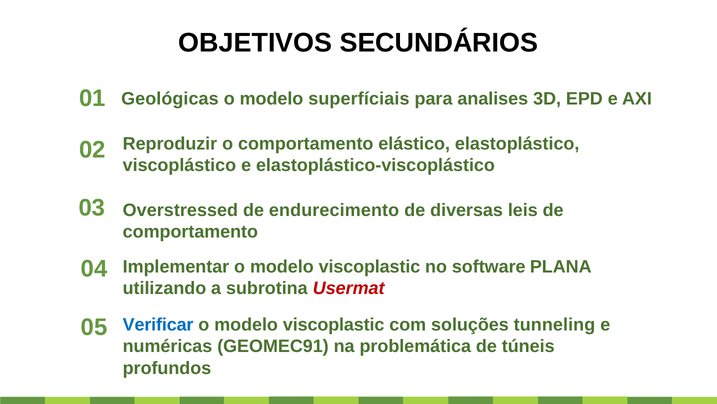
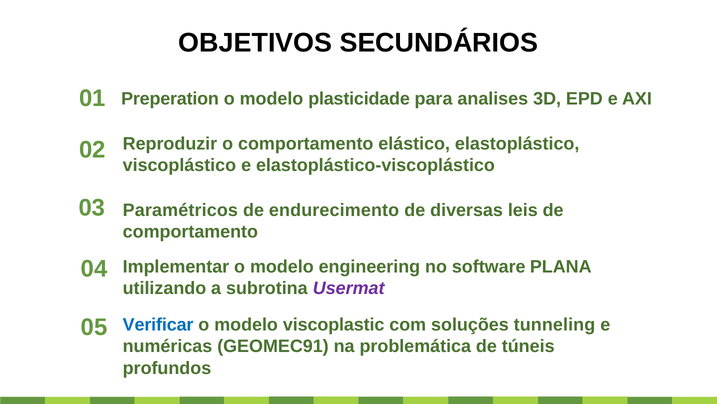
Geológicas: Geológicas -> Preperation
superfíciais: superfíciais -> plasticidade
Overstressed: Overstressed -> Paramétricos
Implementar o modelo viscoplastic: viscoplastic -> engineering
Usermat colour: red -> purple
